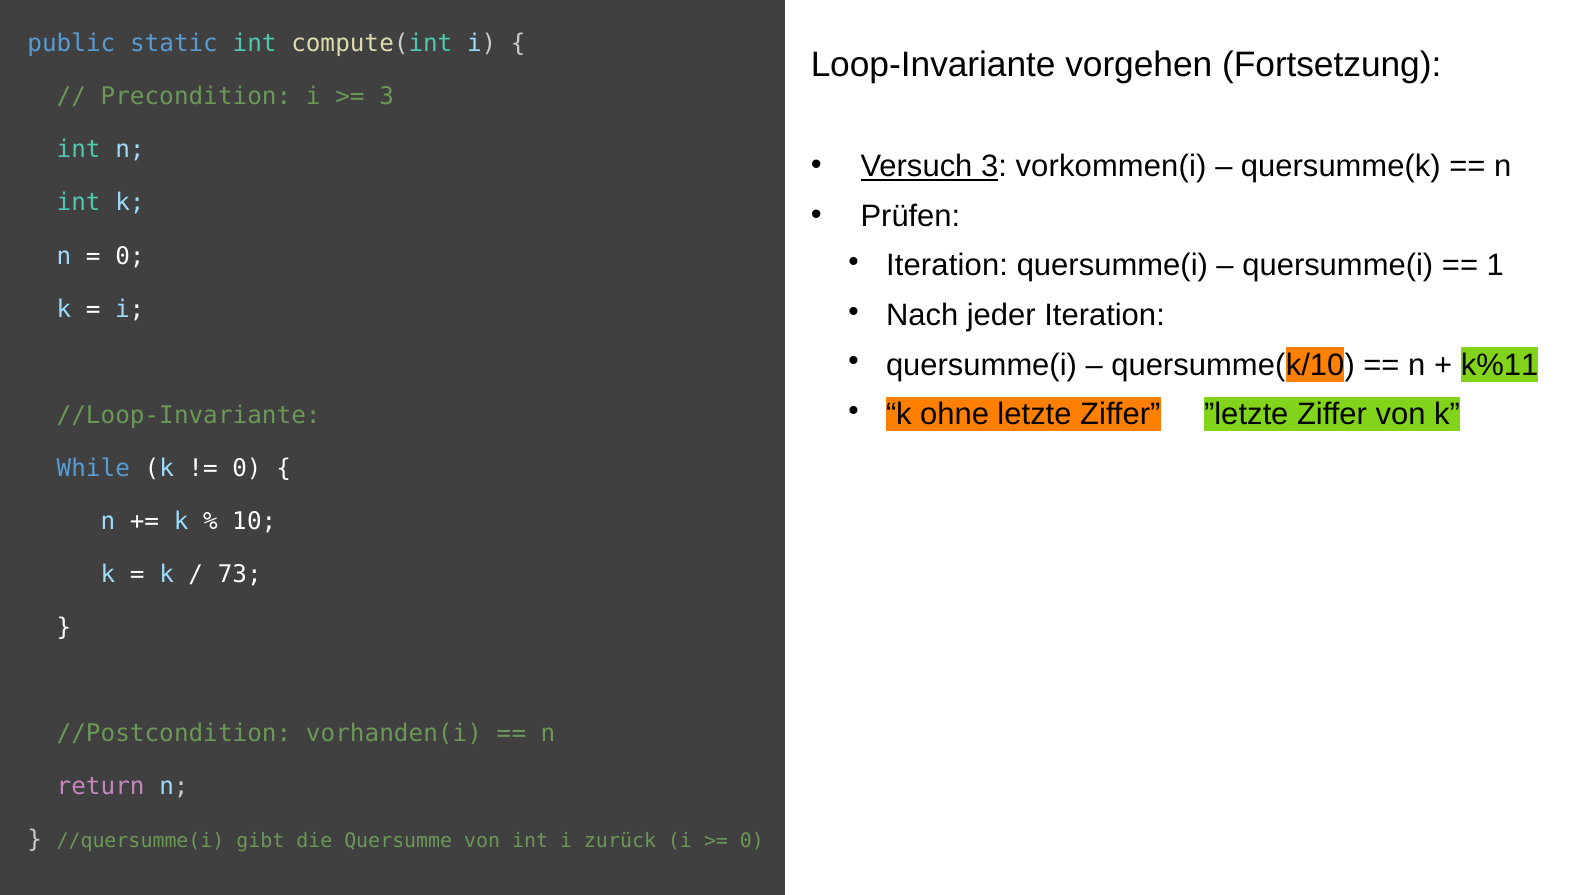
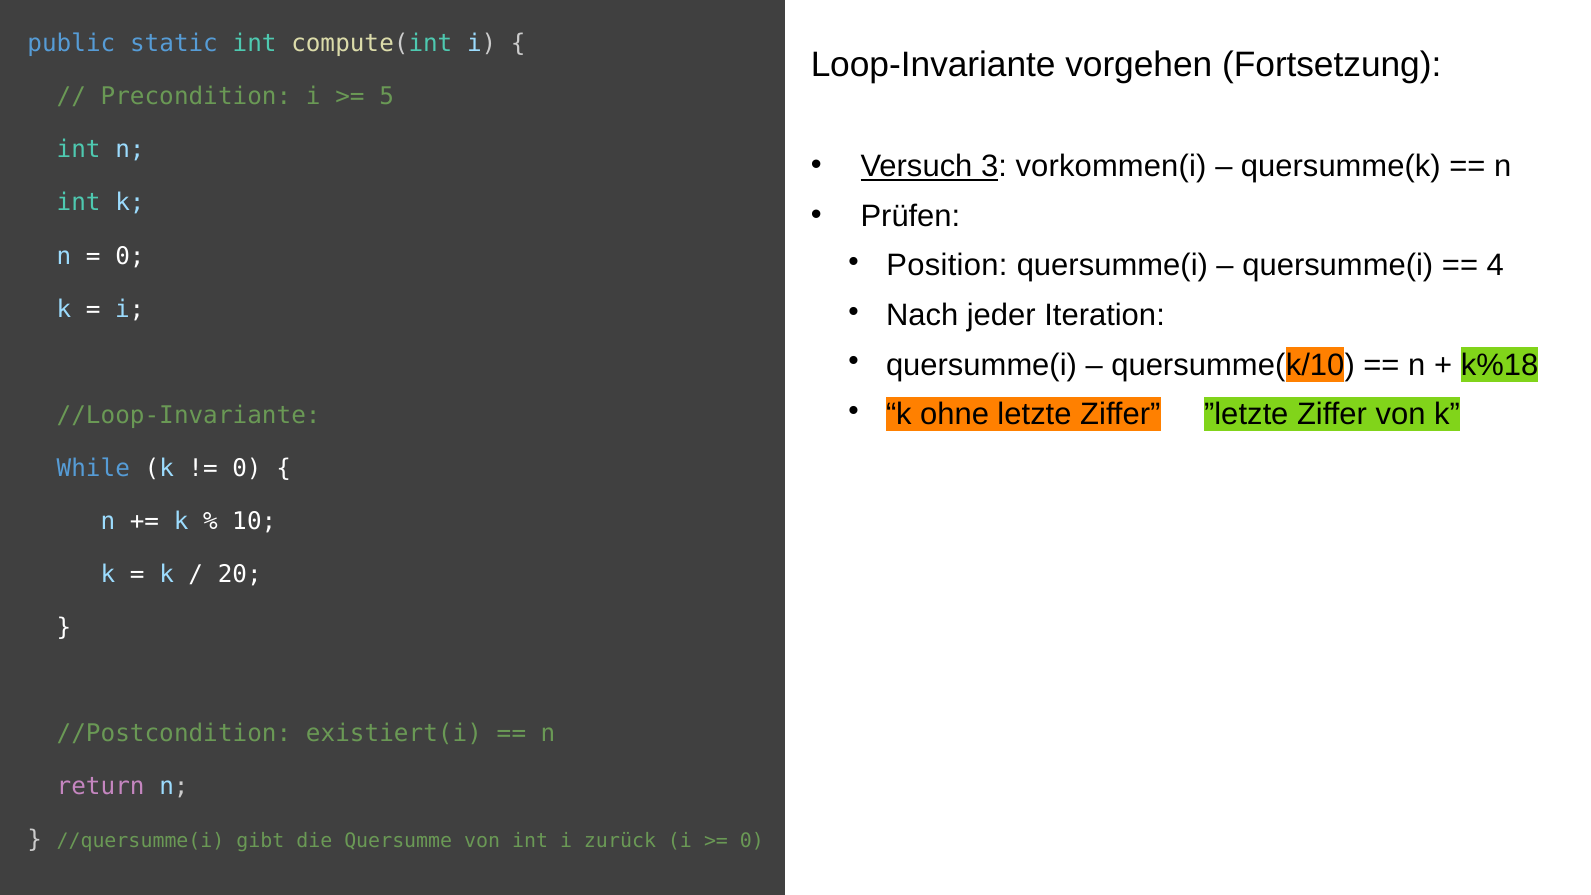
3 at (387, 97): 3 -> 5
Iteration at (947, 265): Iteration -> Position
1: 1 -> 4
k%11: k%11 -> k%18
73: 73 -> 20
vorhanden(i: vorhanden(i -> existiert(i
